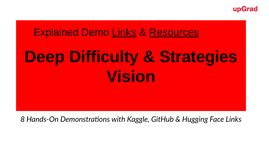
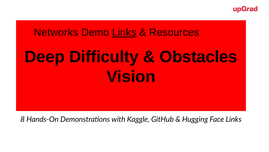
Explained: Explained -> Networks
Resources underline: present -> none
Strategies: Strategies -> Obstacles
